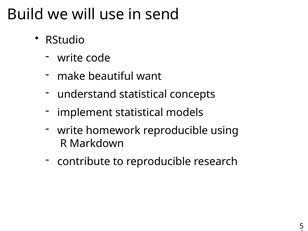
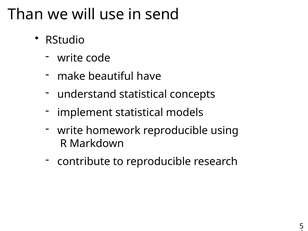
Build: Build -> Than
want: want -> have
